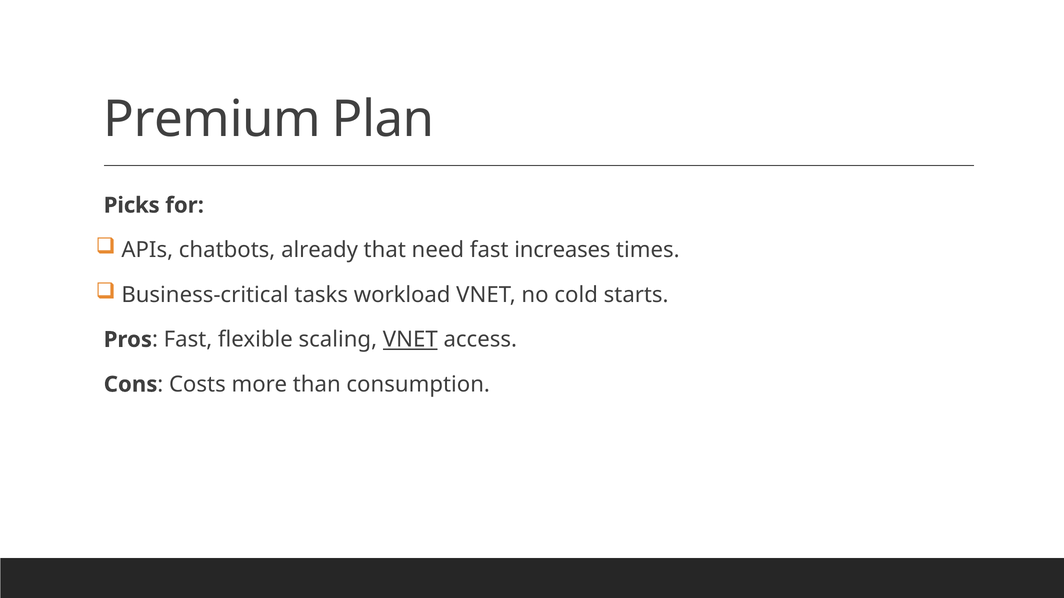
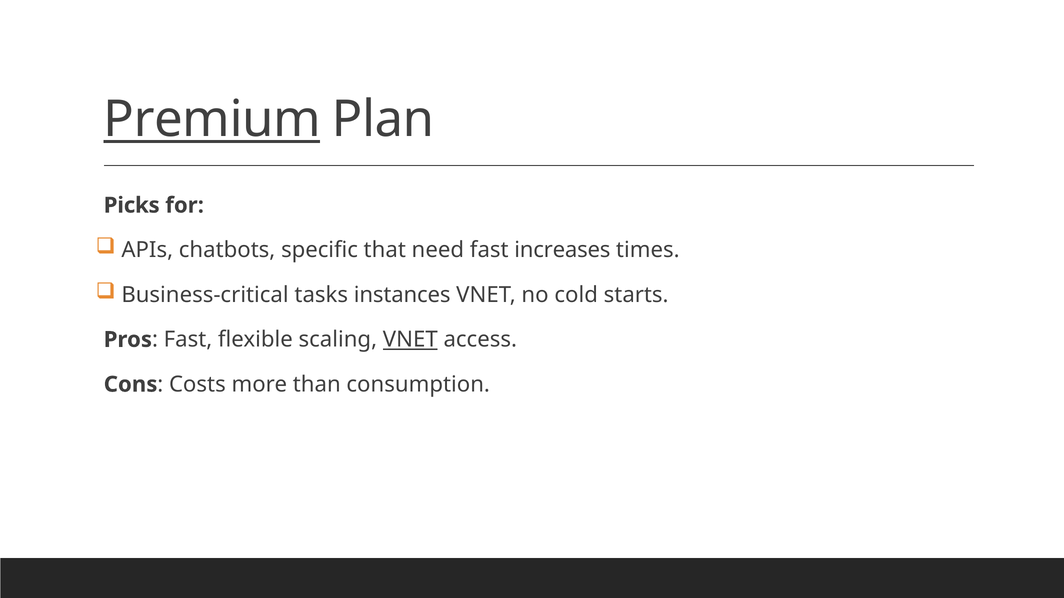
Premium underline: none -> present
already: already -> specific
workload: workload -> instances
